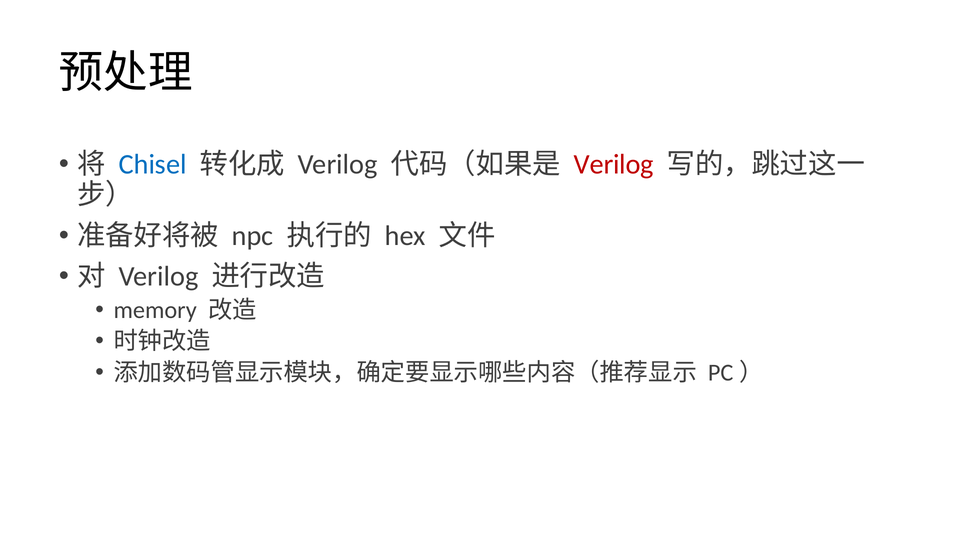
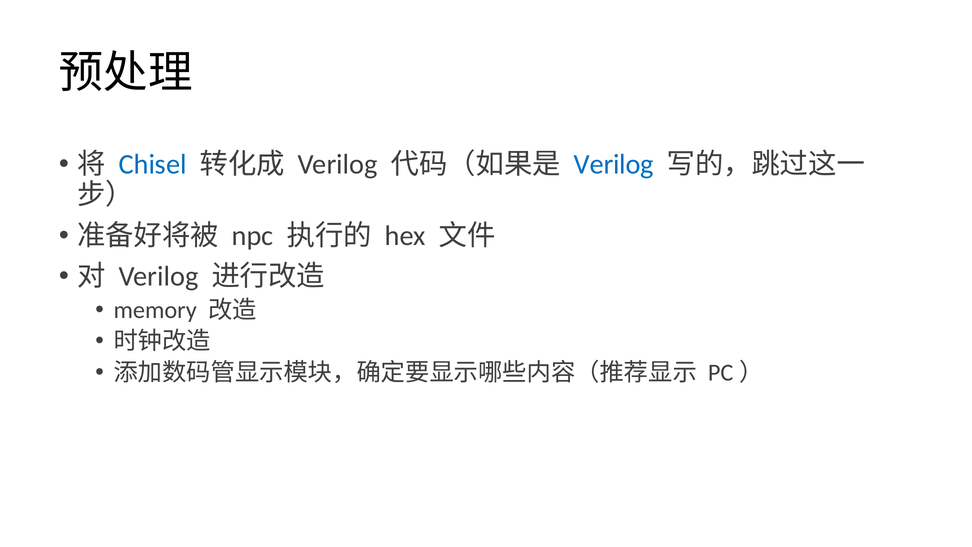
Verilog at (614, 164) colour: red -> blue
